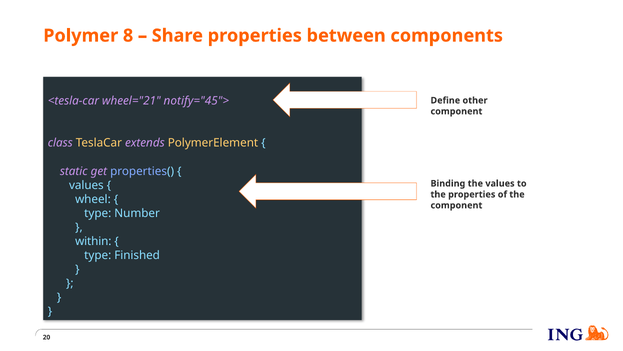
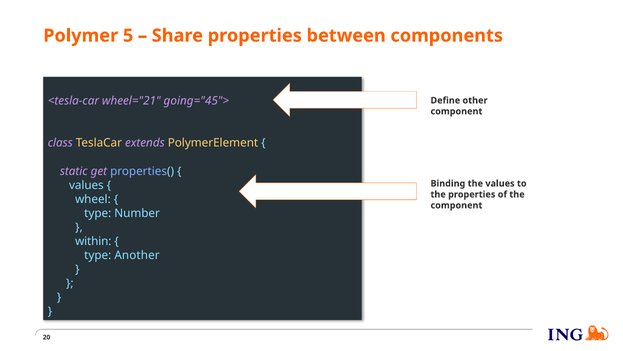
8: 8 -> 5
notify="45">: notify="45"> -> going="45">
Finished: Finished -> Another
